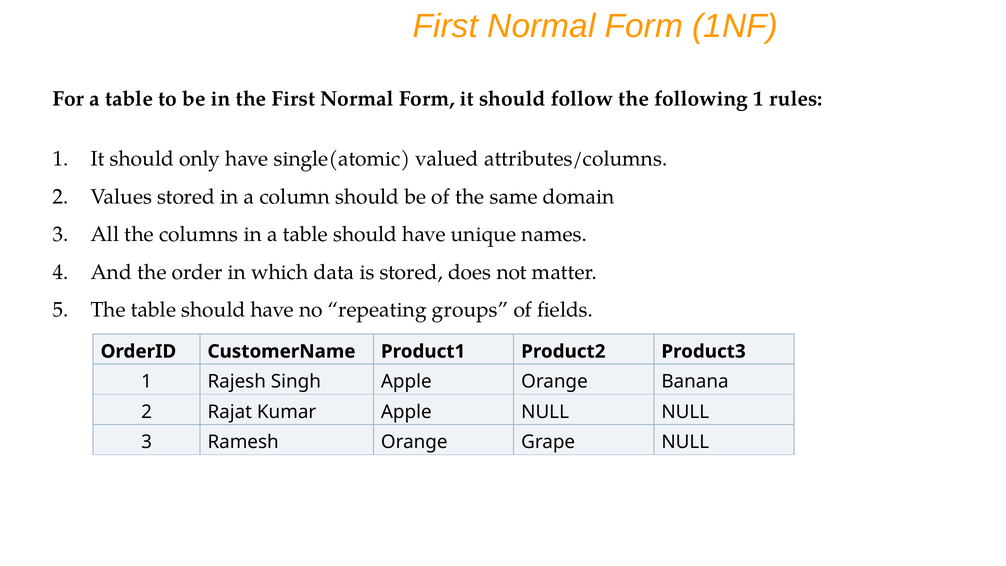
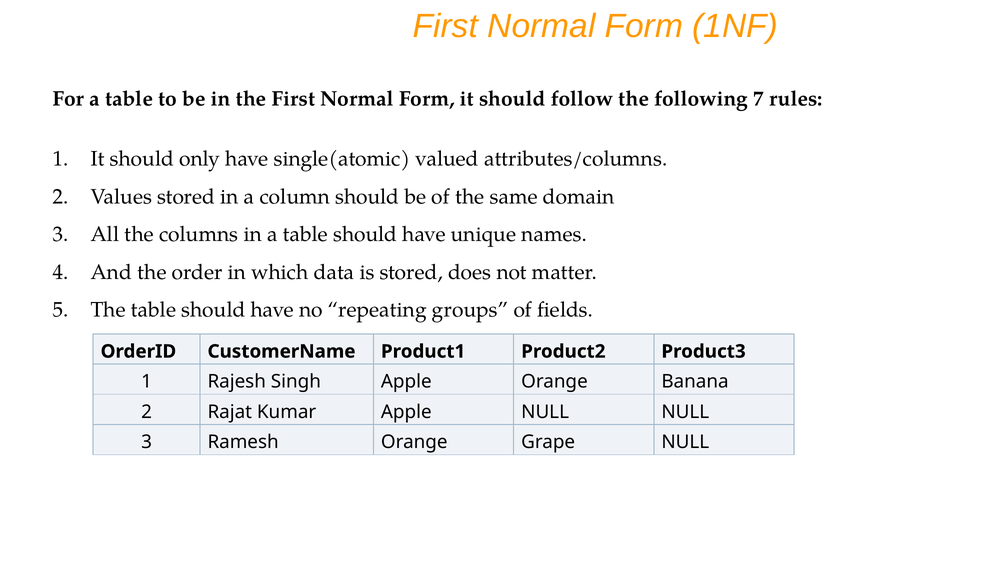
following 1: 1 -> 7
